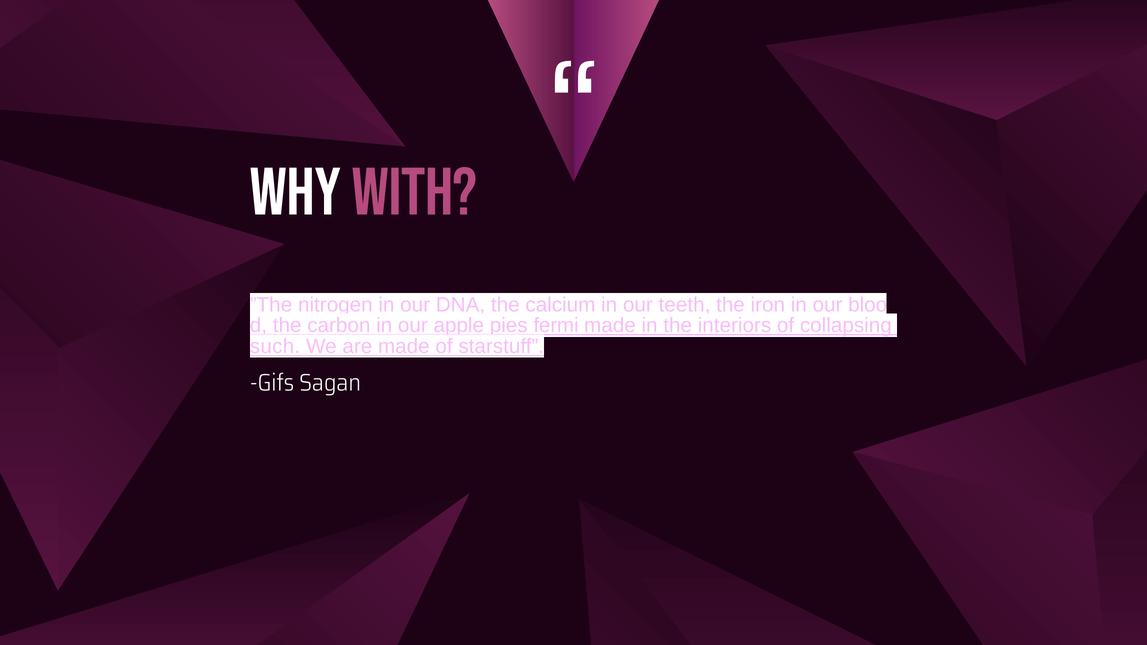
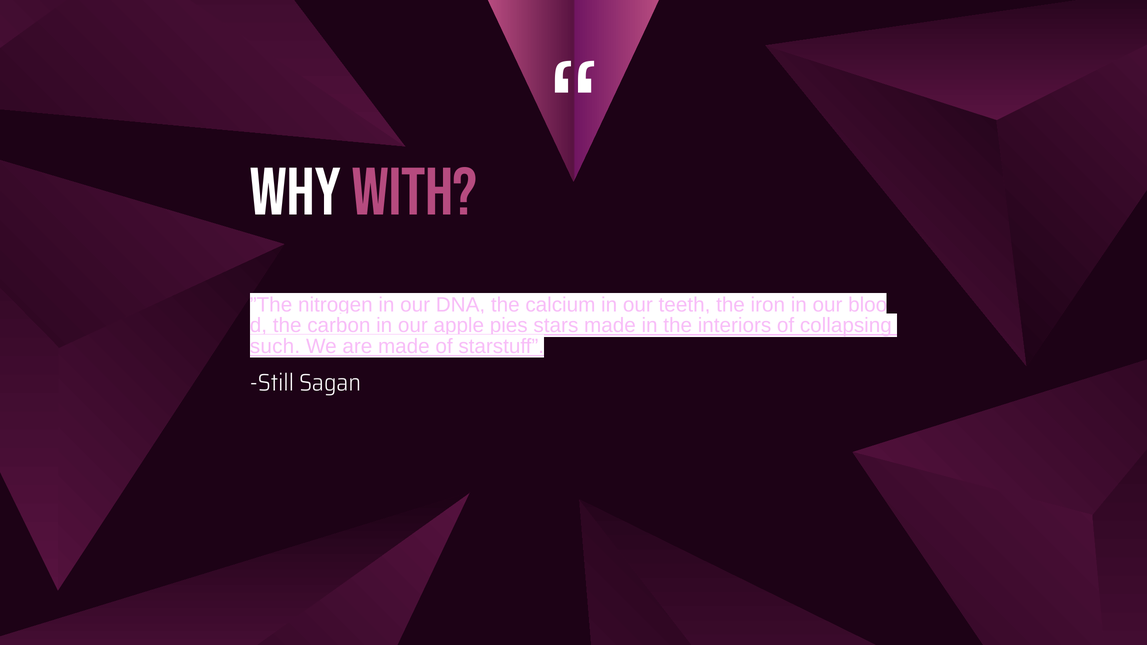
fermi: fermi -> stars
Gifs: Gifs -> Still
